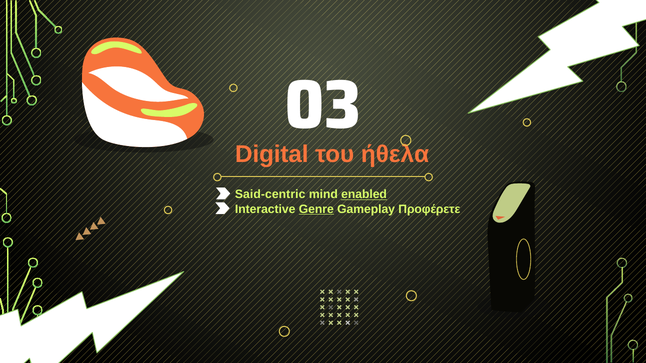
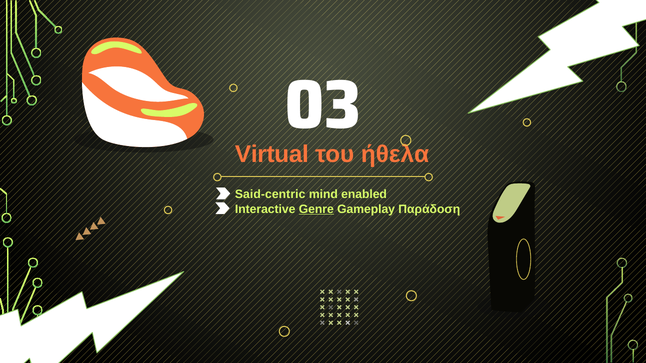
Digital: Digital -> Virtual
enabled underline: present -> none
Προφέρετε: Προφέρετε -> Παράδοση
